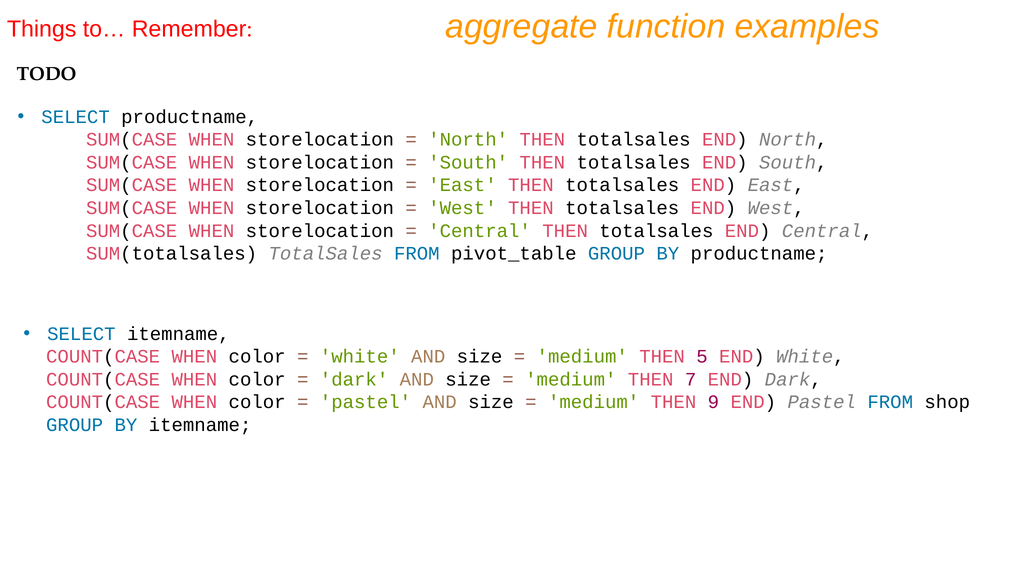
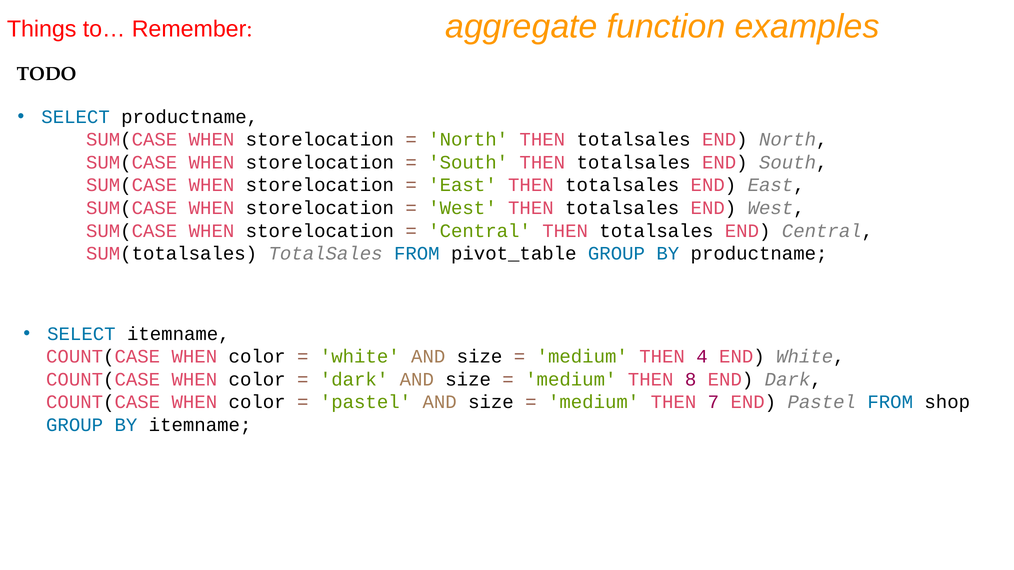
5: 5 -> 4
7: 7 -> 8
9: 9 -> 7
